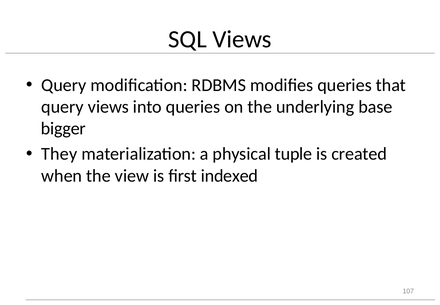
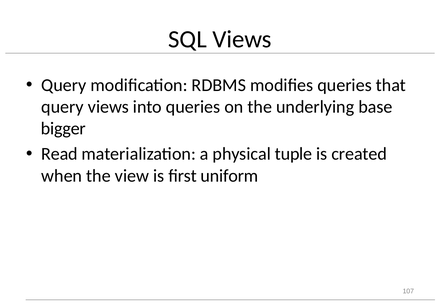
They: They -> Read
indexed: indexed -> uniform
